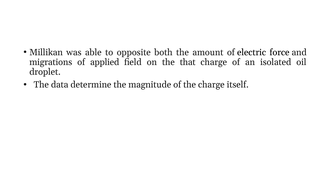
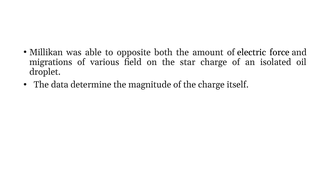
applied: applied -> various
that: that -> star
